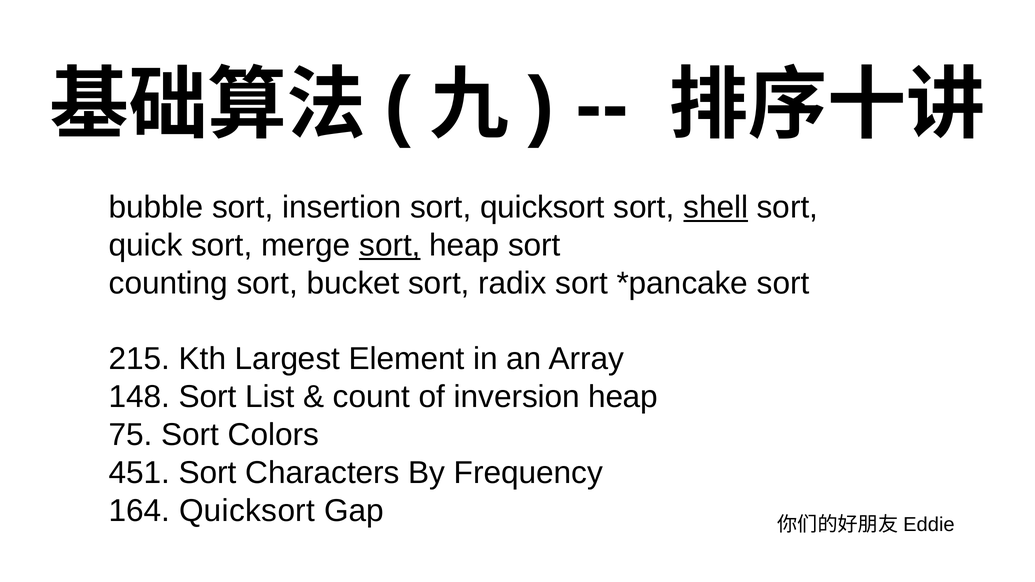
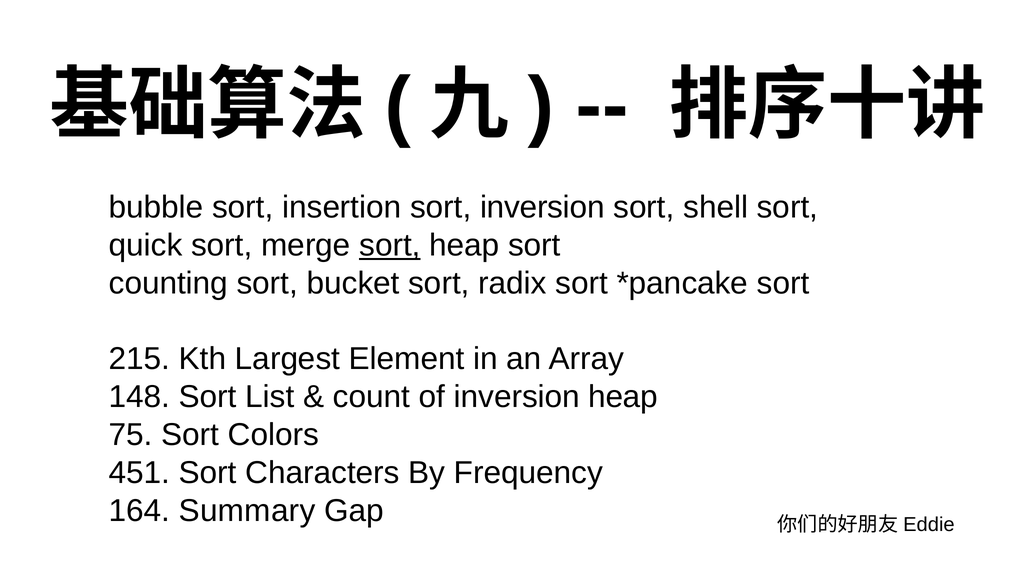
sort quicksort: quicksort -> inversion
shell underline: present -> none
164 Quicksort: Quicksort -> Summary
